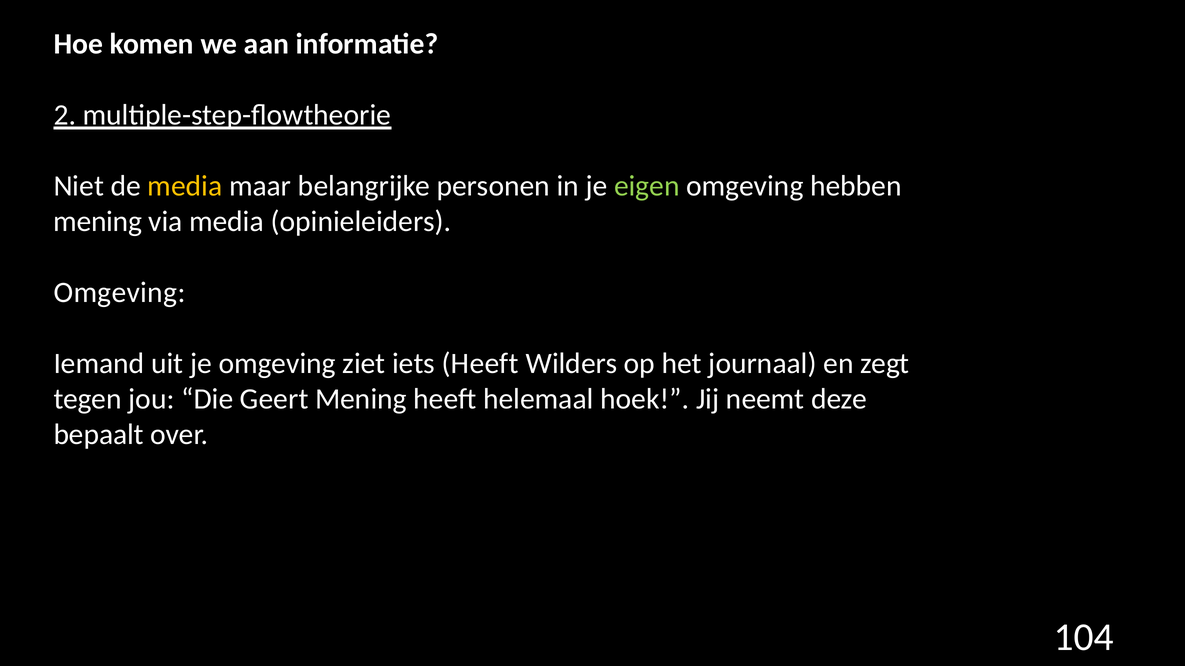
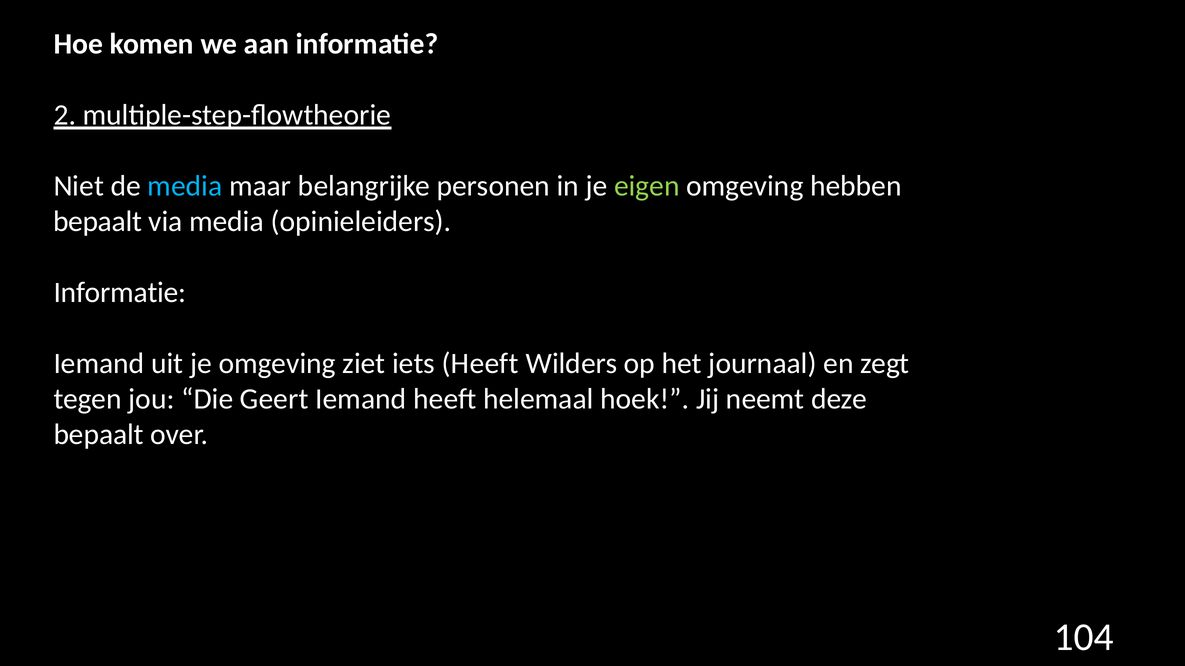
media at (185, 186) colour: yellow -> light blue
mening at (98, 222): mening -> bepaalt
Omgeving at (120, 293): Omgeving -> Informatie
Geert Mening: Mening -> Iemand
